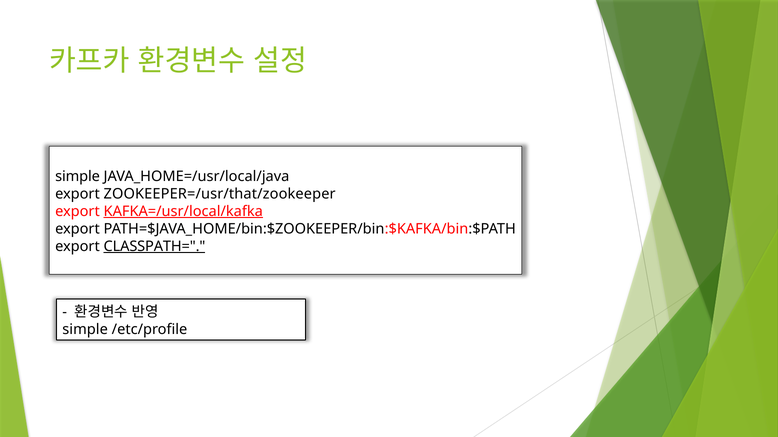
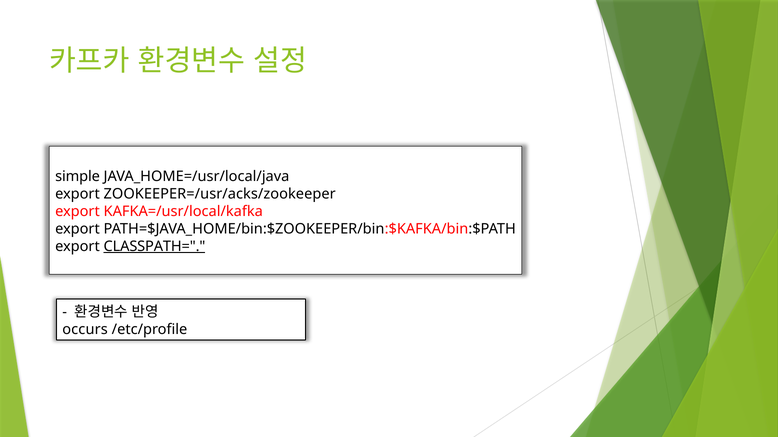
ZOOKEEPER=/usr/that/zookeeper: ZOOKEEPER=/usr/that/zookeeper -> ZOOKEEPER=/usr/acks/zookeeper
KAFKA=/usr/local/kafka underline: present -> none
simple at (85, 330): simple -> occurs
